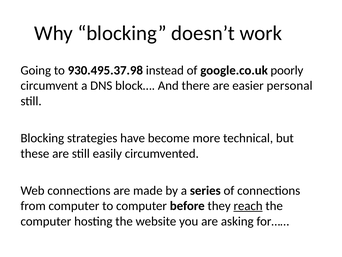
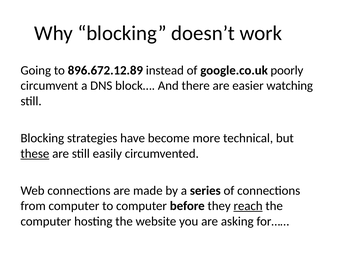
930.495.37.98: 930.495.37.98 -> 896.672.12.89
personal: personal -> watching
these underline: none -> present
